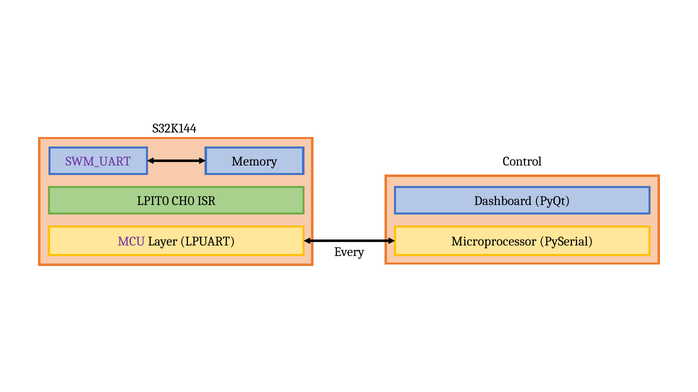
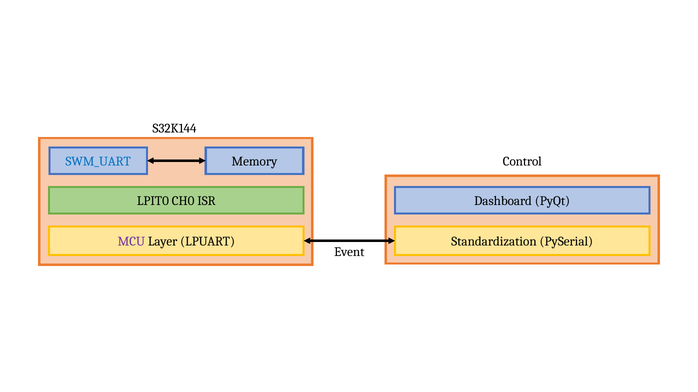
SWM_UART colour: purple -> blue
Microprocessor: Microprocessor -> Standardization
Every: Every -> Event
